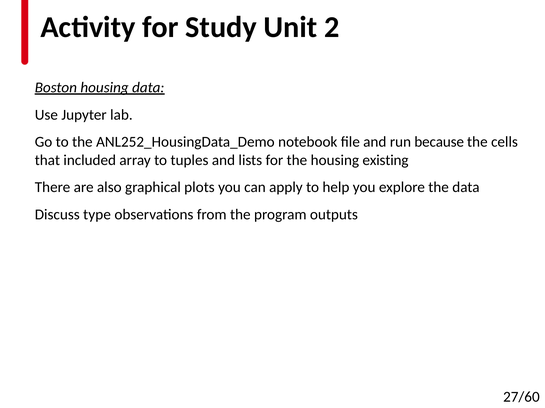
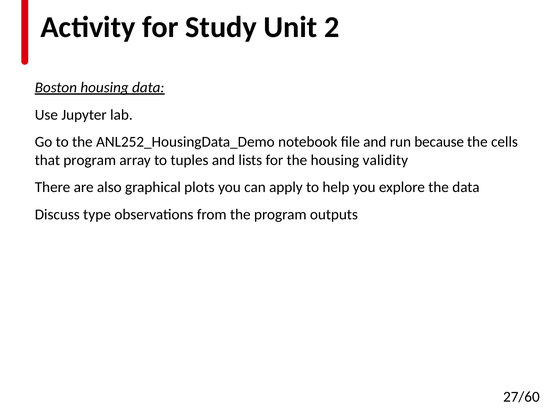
that included: included -> program
existing: existing -> validity
